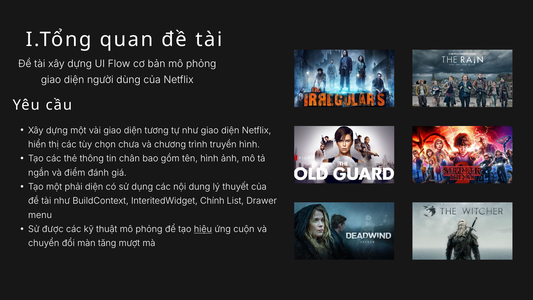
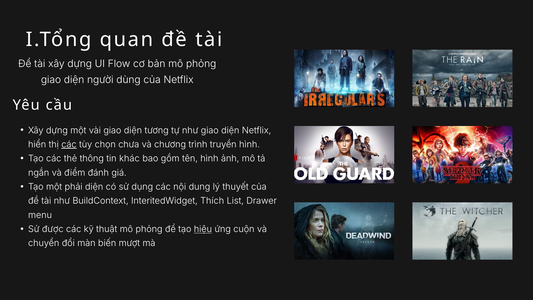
các at (69, 144) underline: none -> present
chân: chân -> khác
Chính: Chính -> Thích
tăng: tăng -> biến
